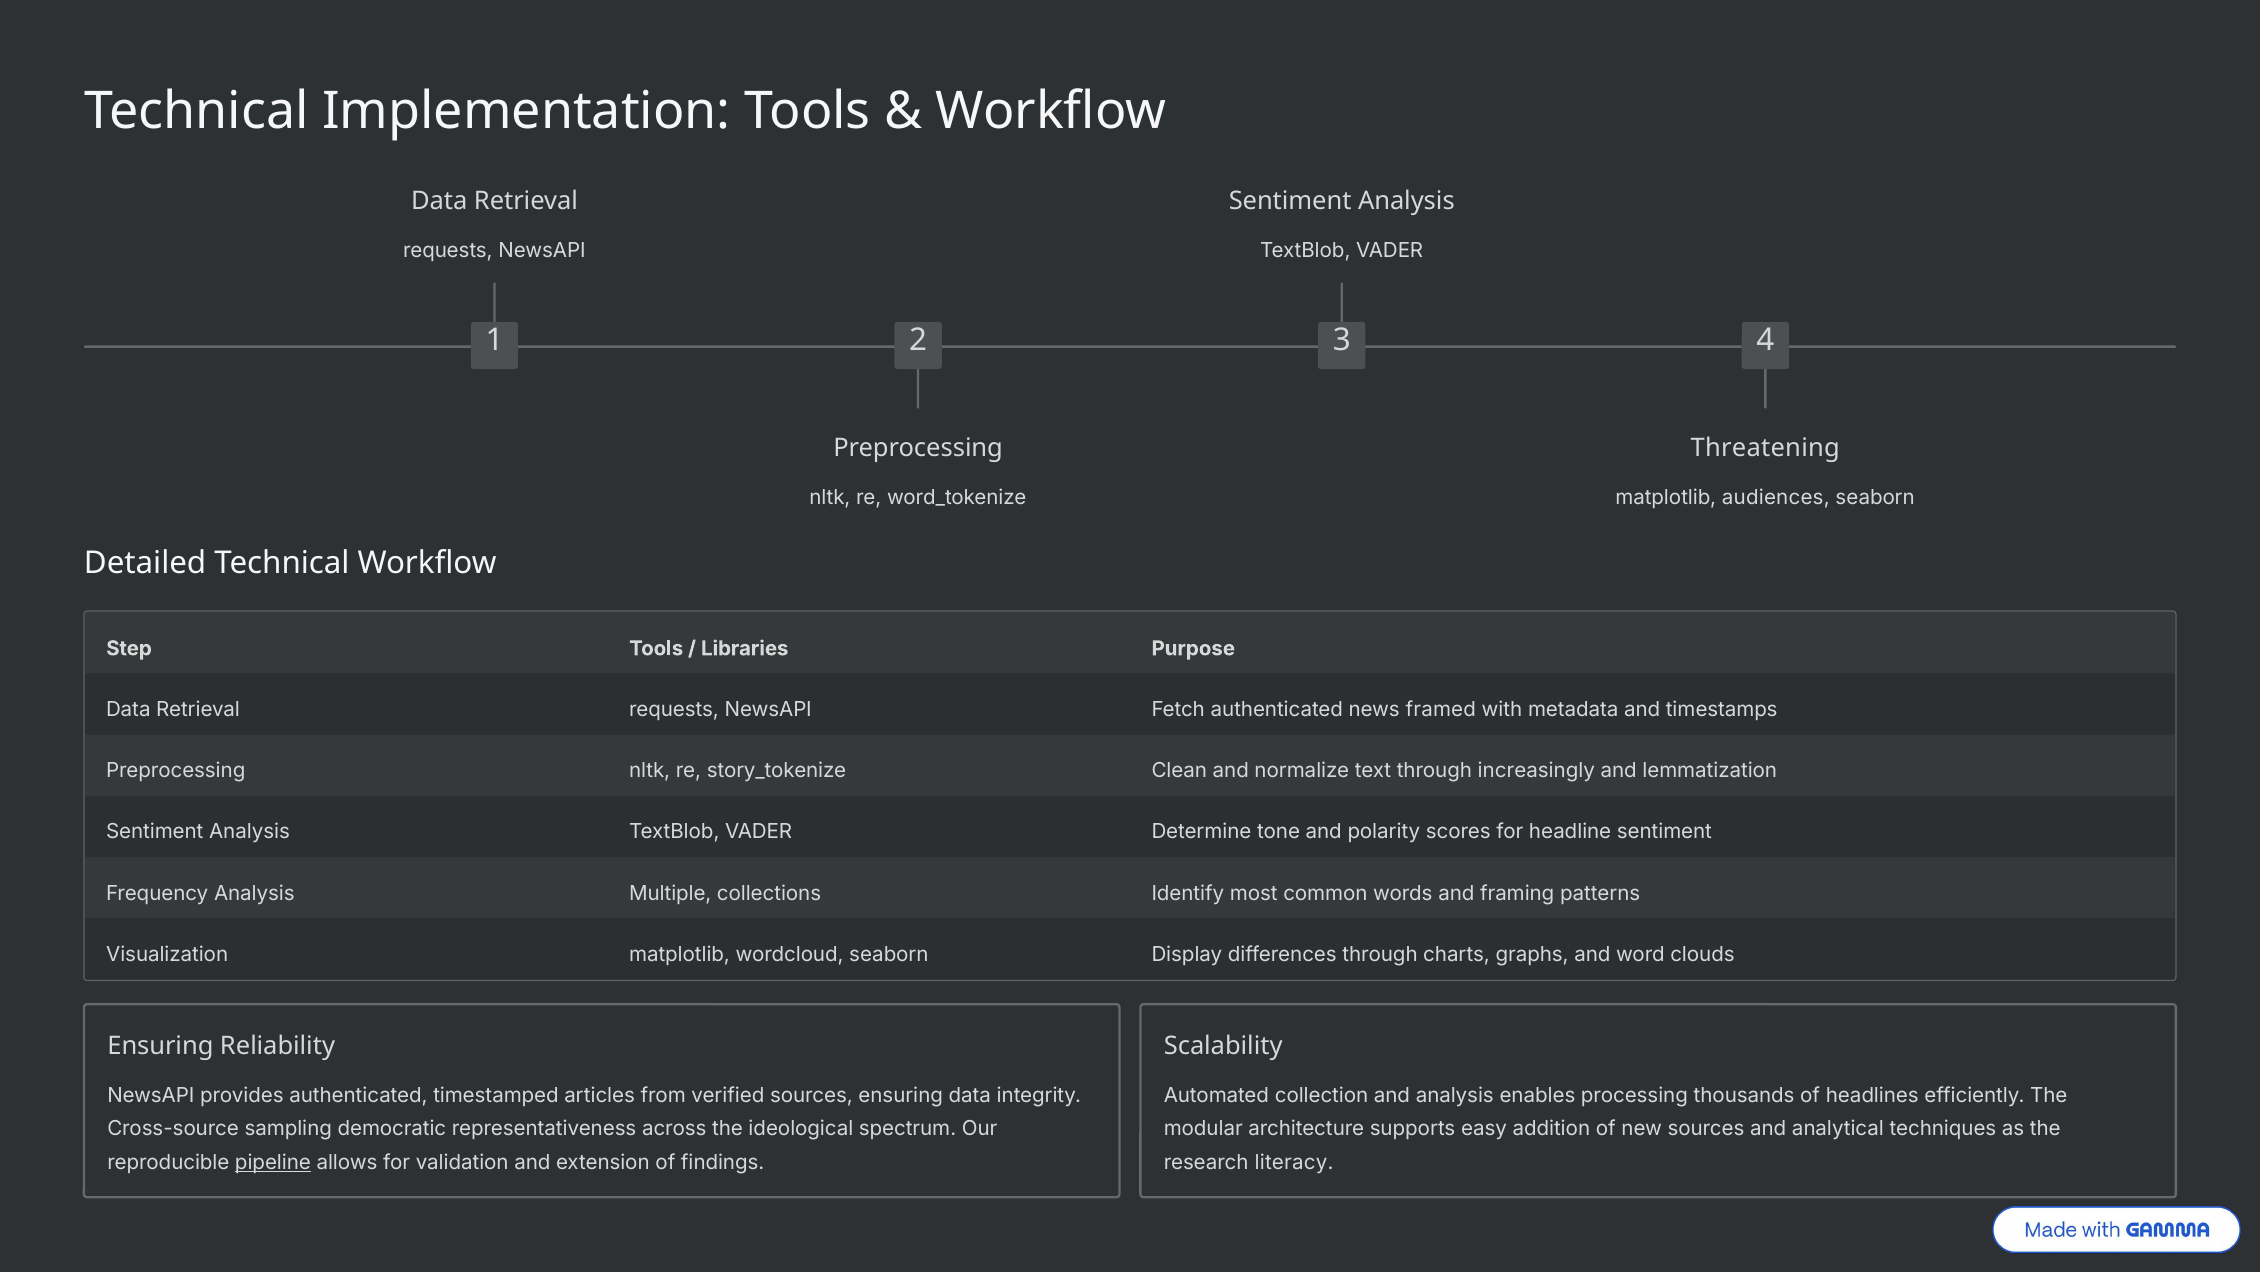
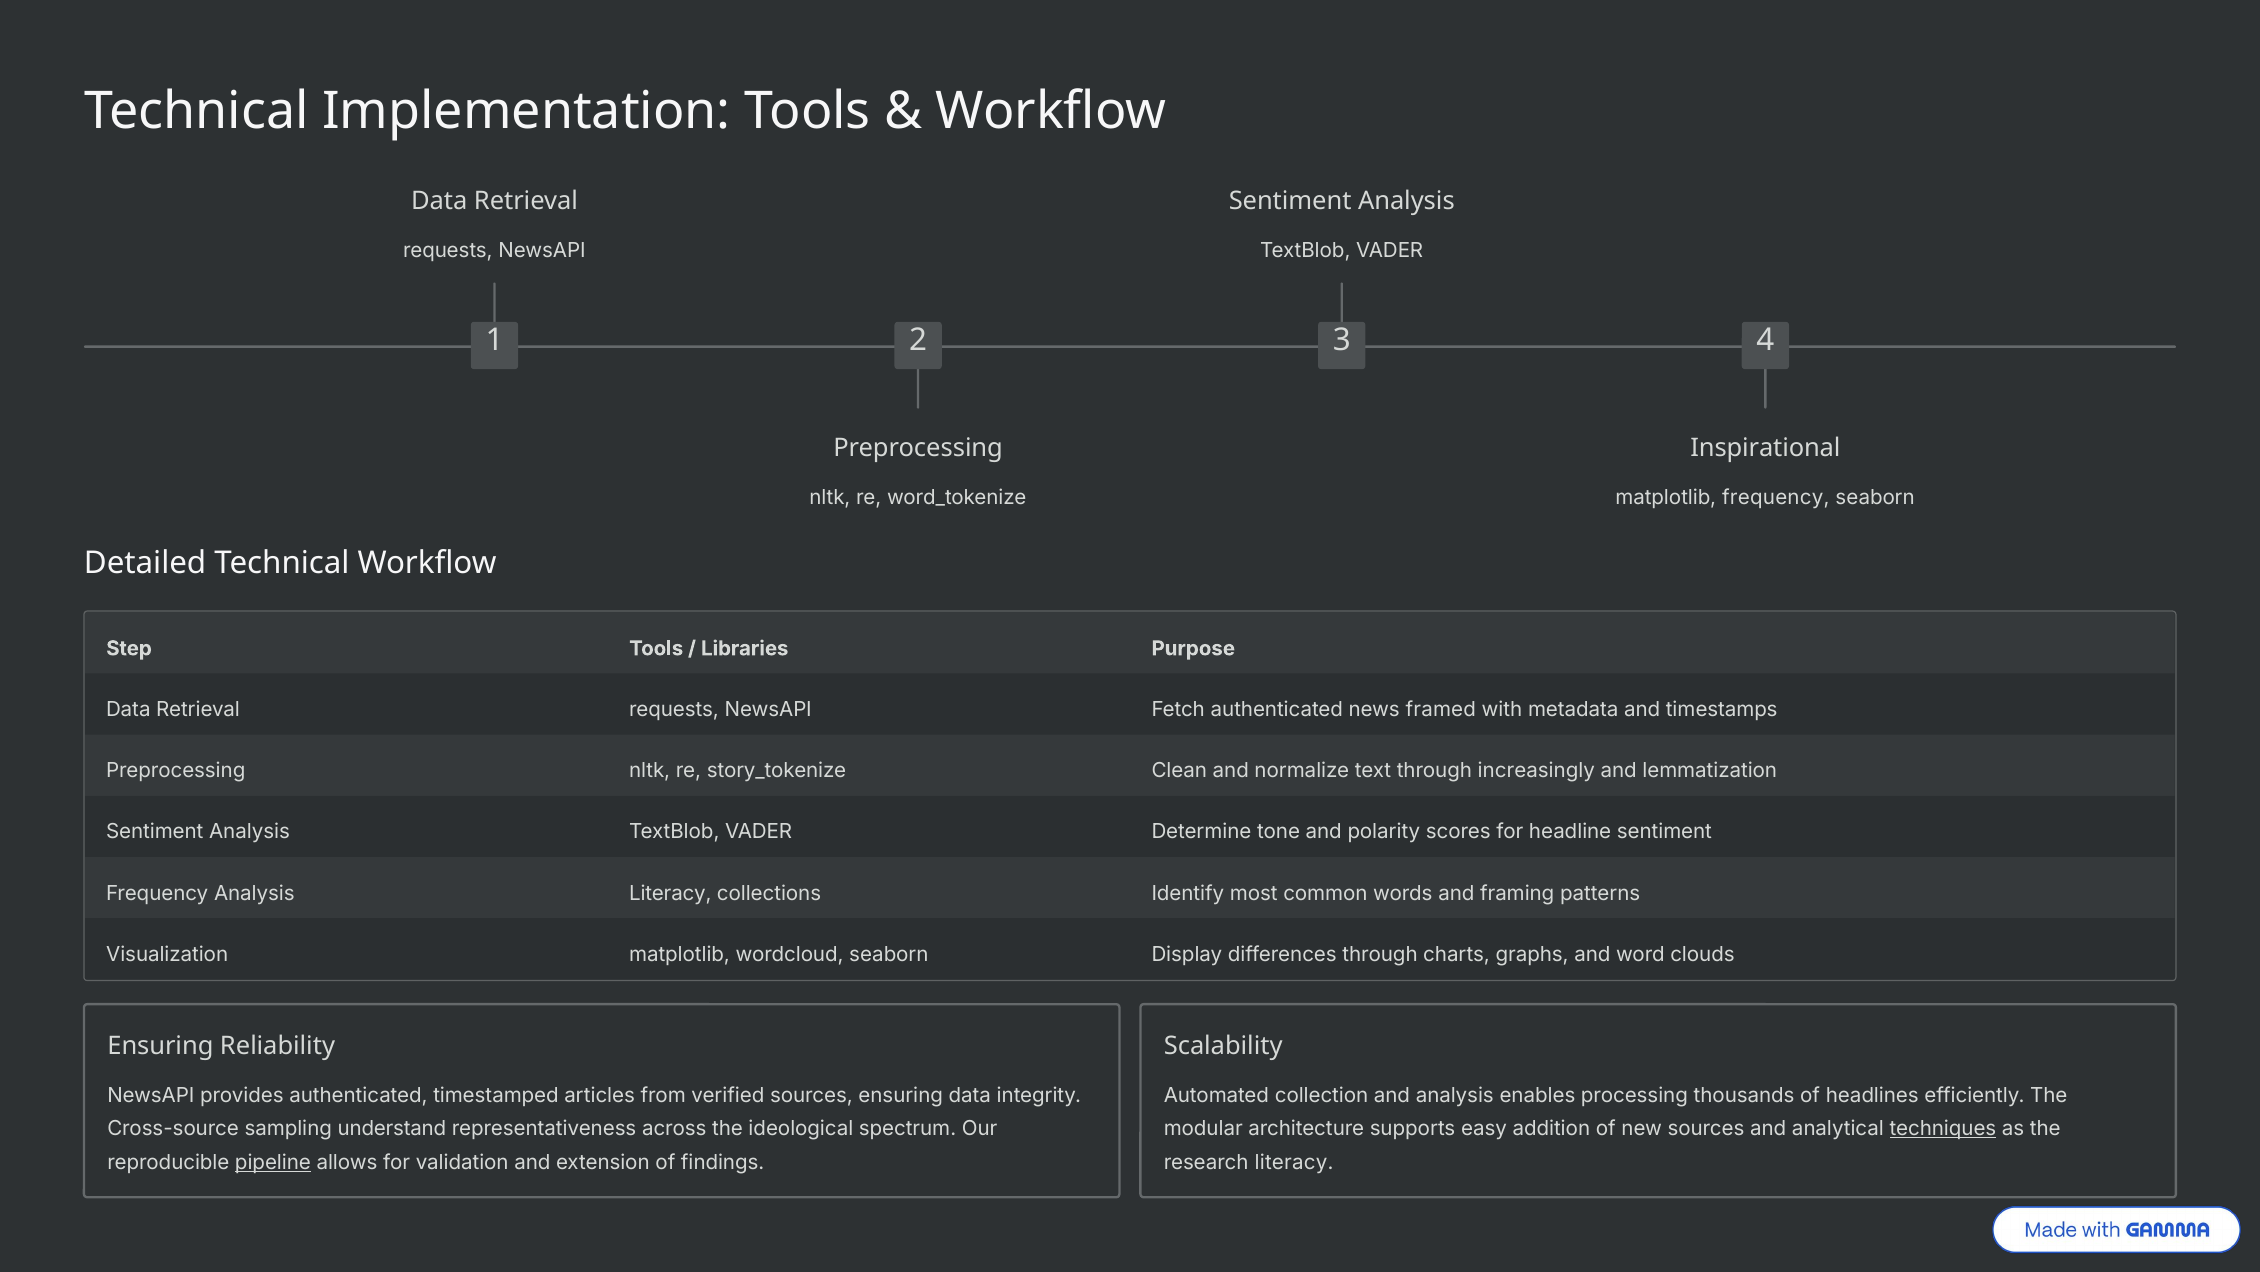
Threatening: Threatening -> Inspirational
matplotlib audiences: audiences -> frequency
Analysis Multiple: Multiple -> Literacy
democratic: democratic -> understand
techniques underline: none -> present
